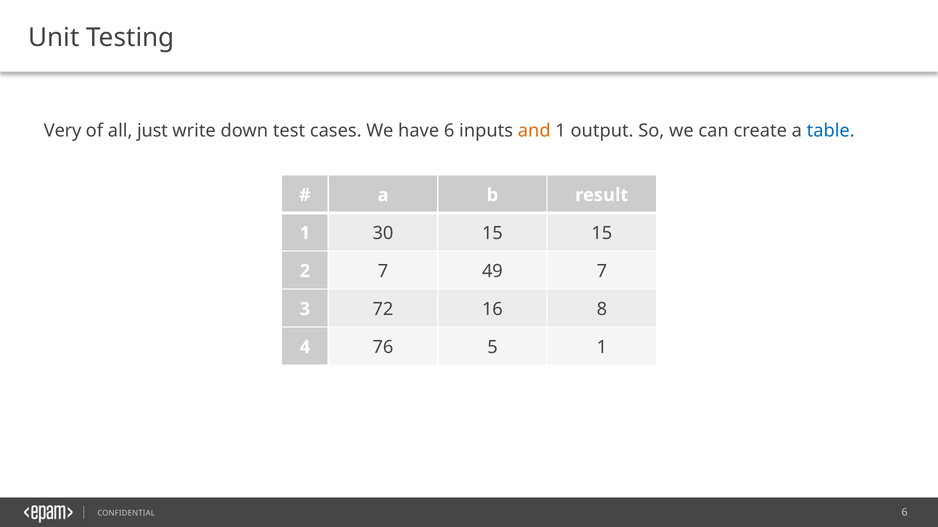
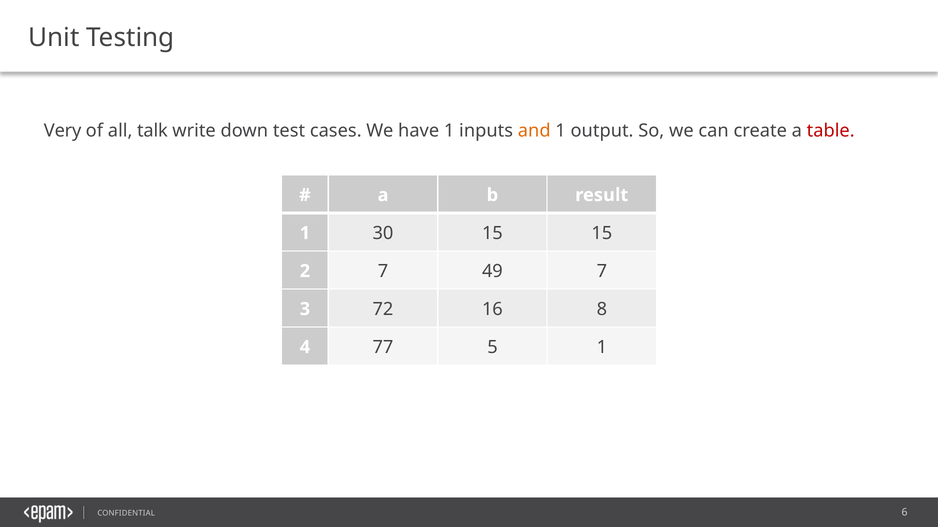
just: just -> talk
have 6: 6 -> 1
table colour: blue -> red
76: 76 -> 77
